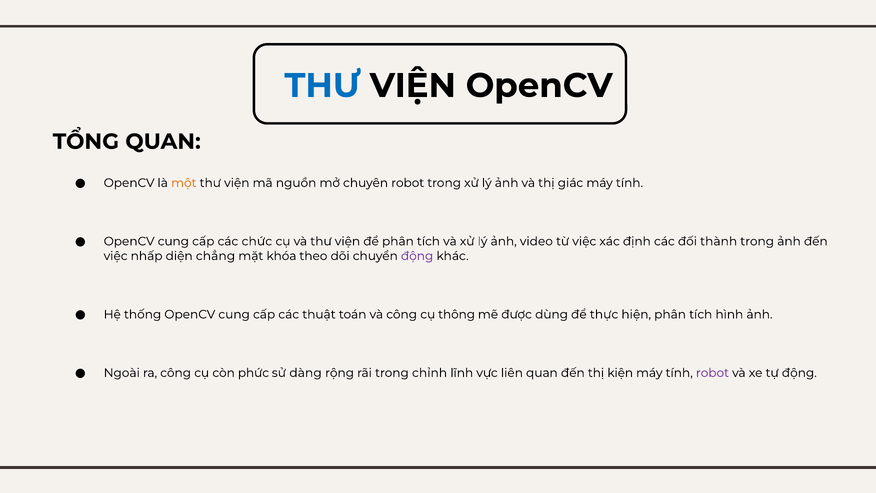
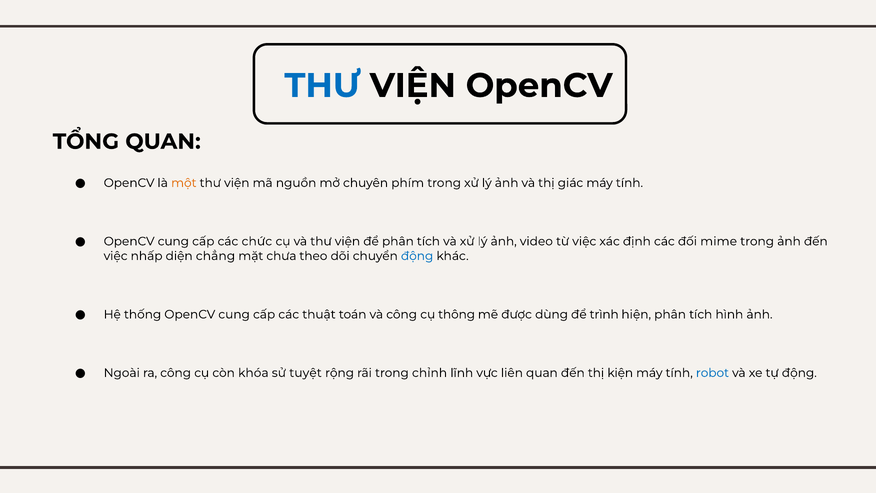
chuyên robot: robot -> phím
thành: thành -> mime
khóa: khóa -> chưa
động at (417, 256) colour: purple -> blue
thực: thực -> trình
phức: phức -> khóa
dàng: dàng -> tuyệt
robot at (712, 373) colour: purple -> blue
